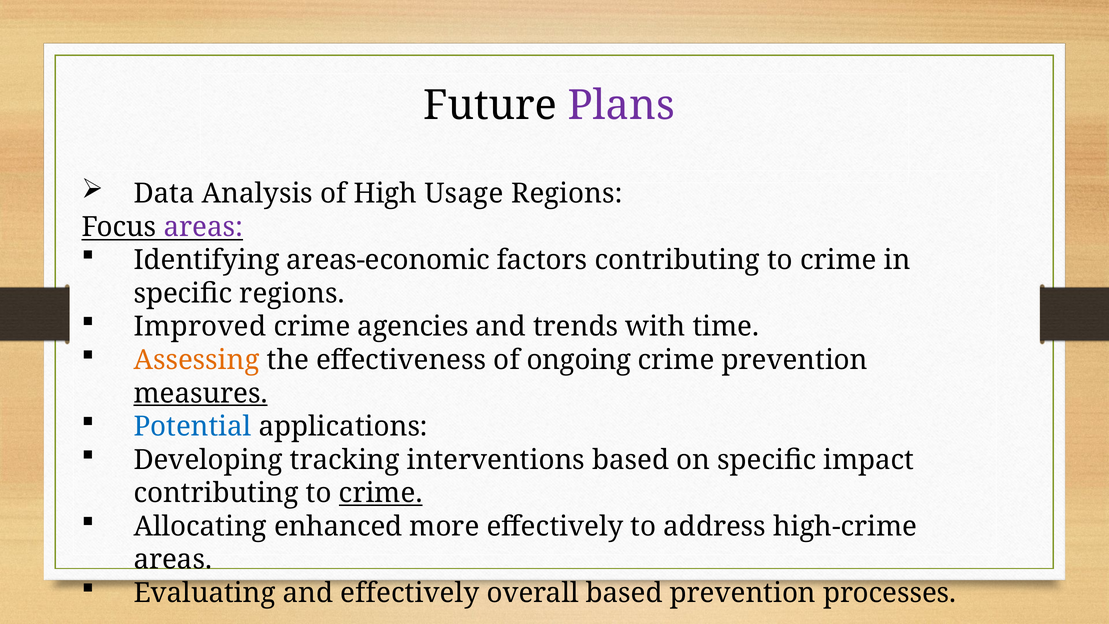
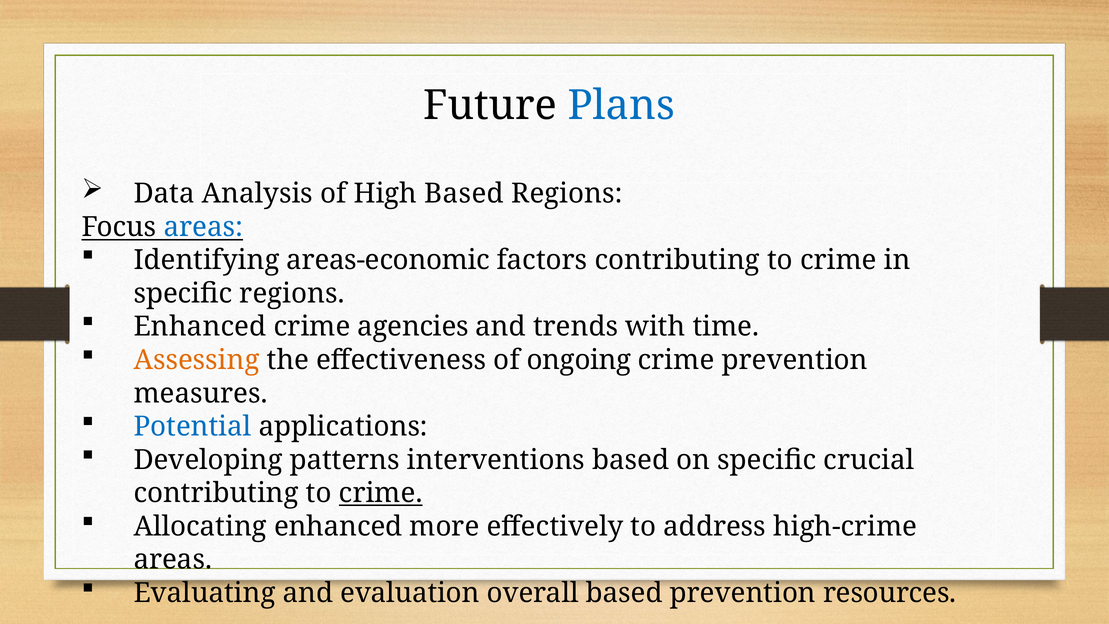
Plans colour: purple -> blue
High Usage: Usage -> Based
areas at (203, 227) colour: purple -> blue
Improved at (200, 327): Improved -> Enhanced
measures underline: present -> none
tracking: tracking -> patterns
impact: impact -> crucial
and effectively: effectively -> evaluation
processes: processes -> resources
